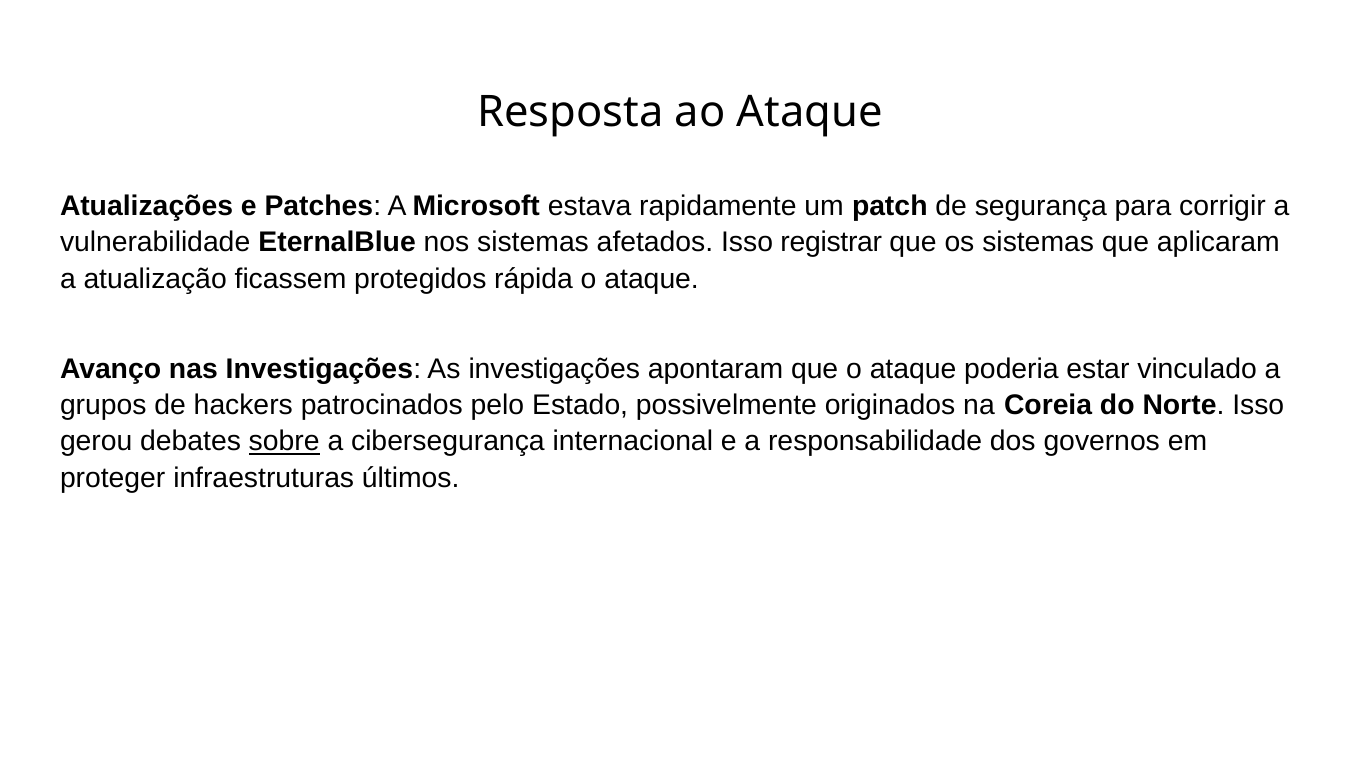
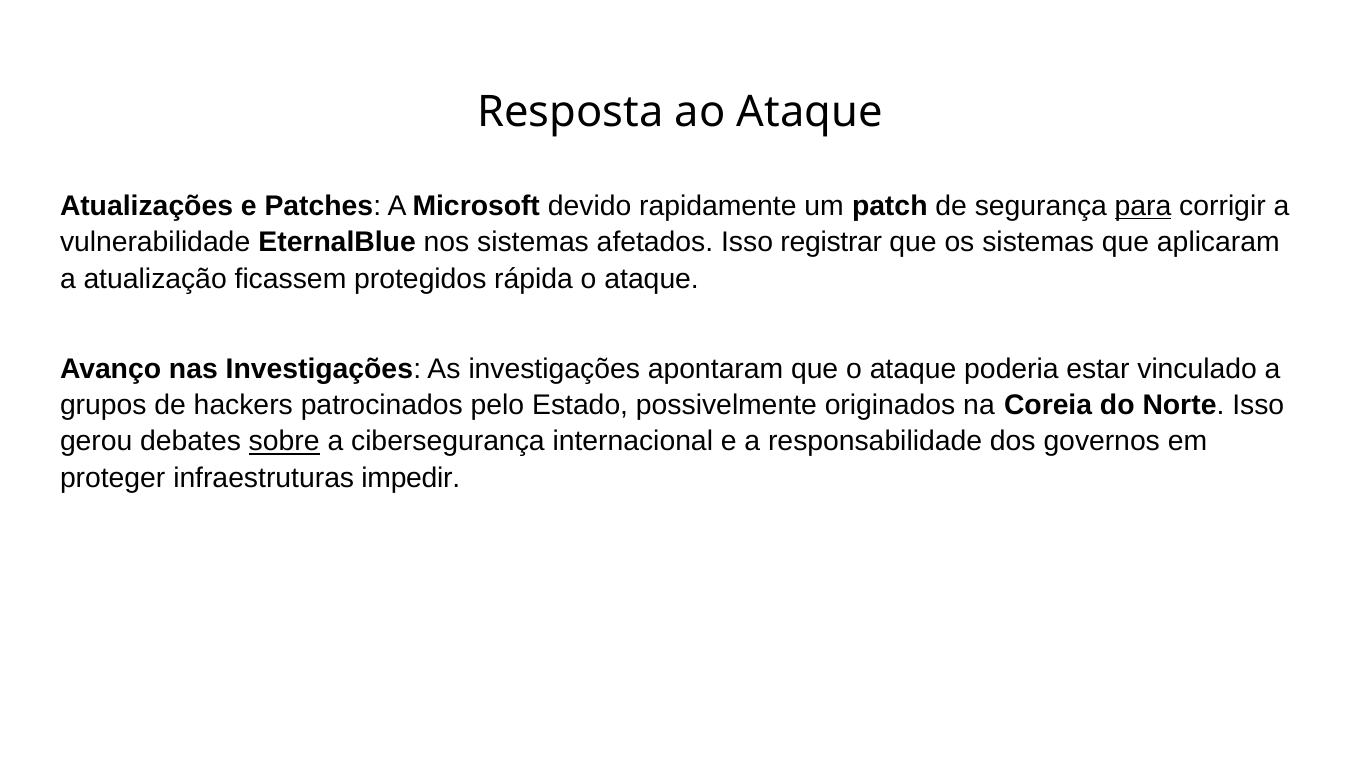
estava: estava -> devido
para underline: none -> present
últimos: últimos -> impedir
